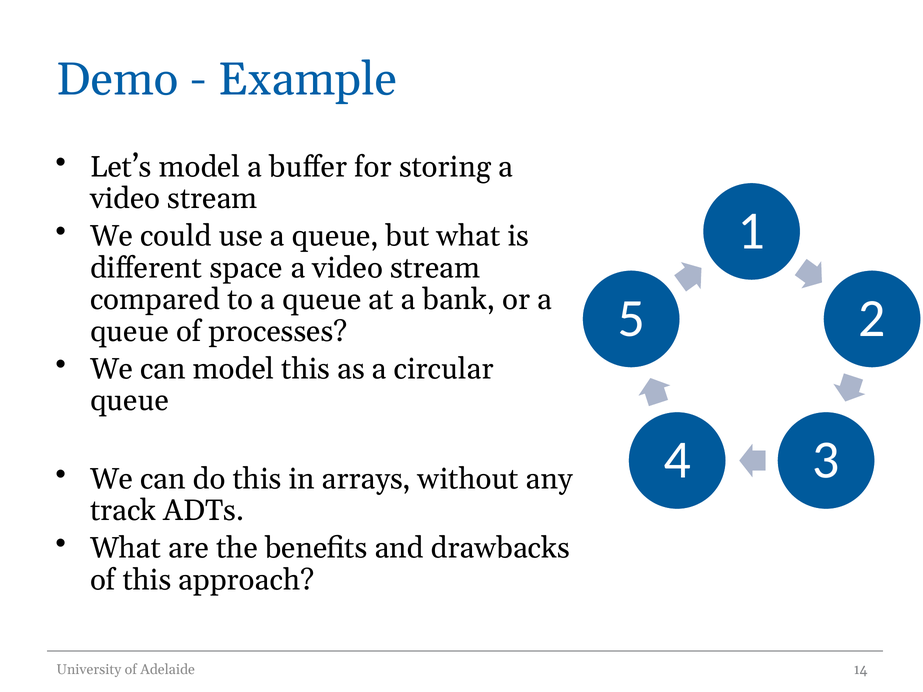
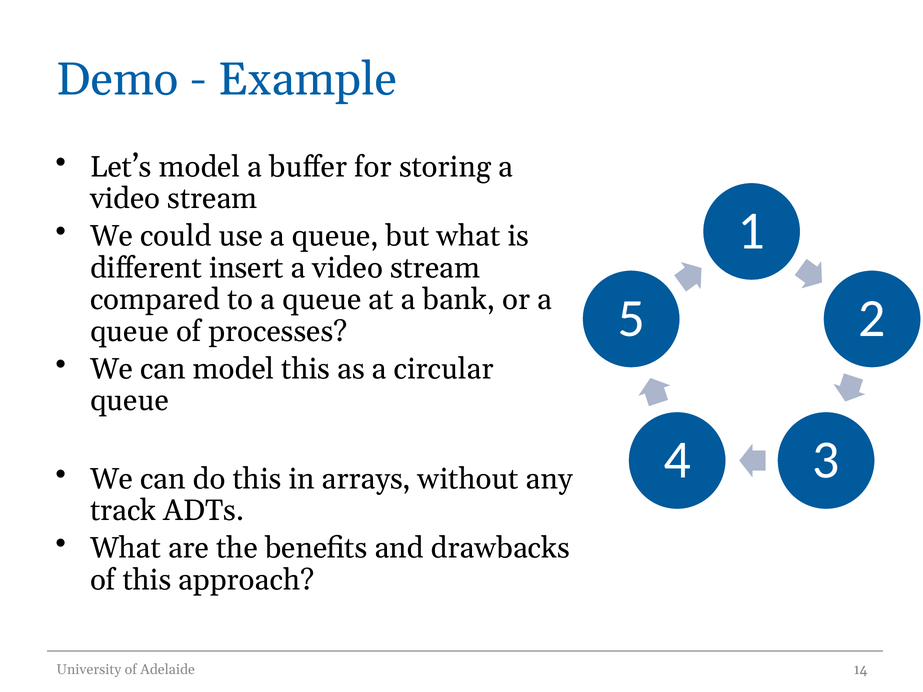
space: space -> insert
